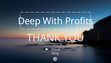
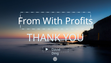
Deep: Deep -> From
